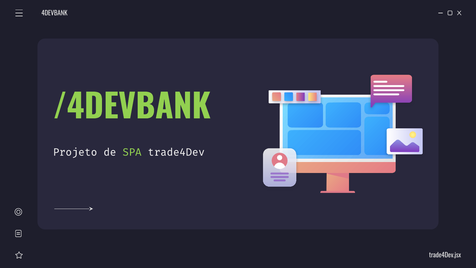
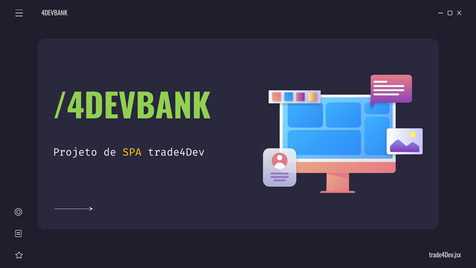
SPA colour: light green -> yellow
